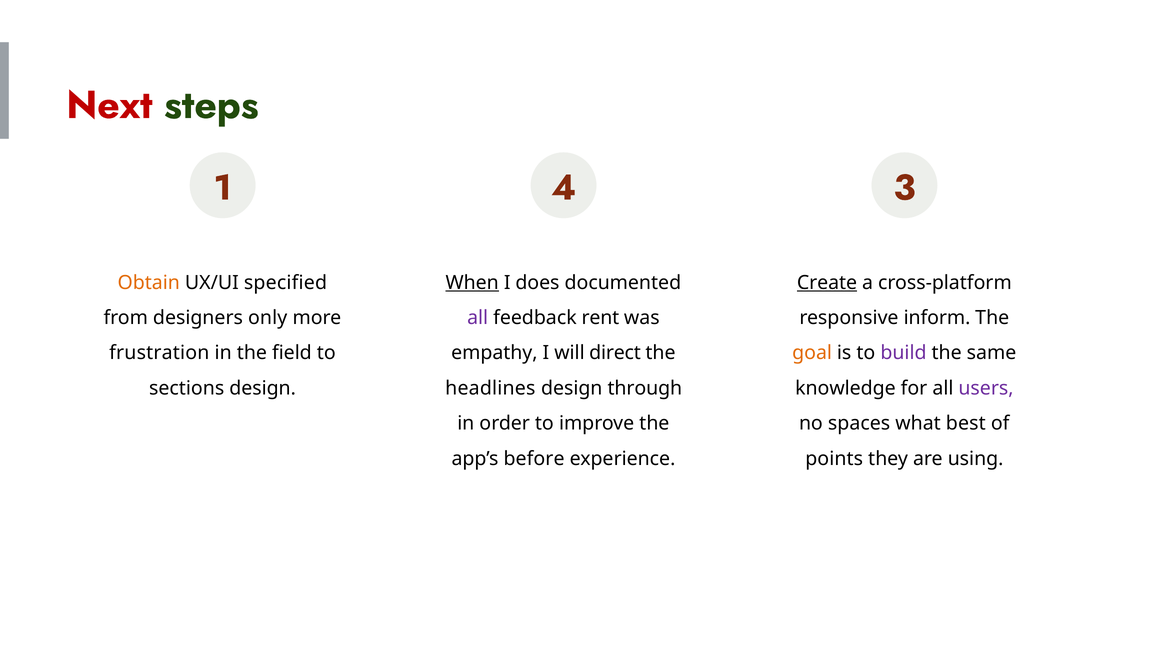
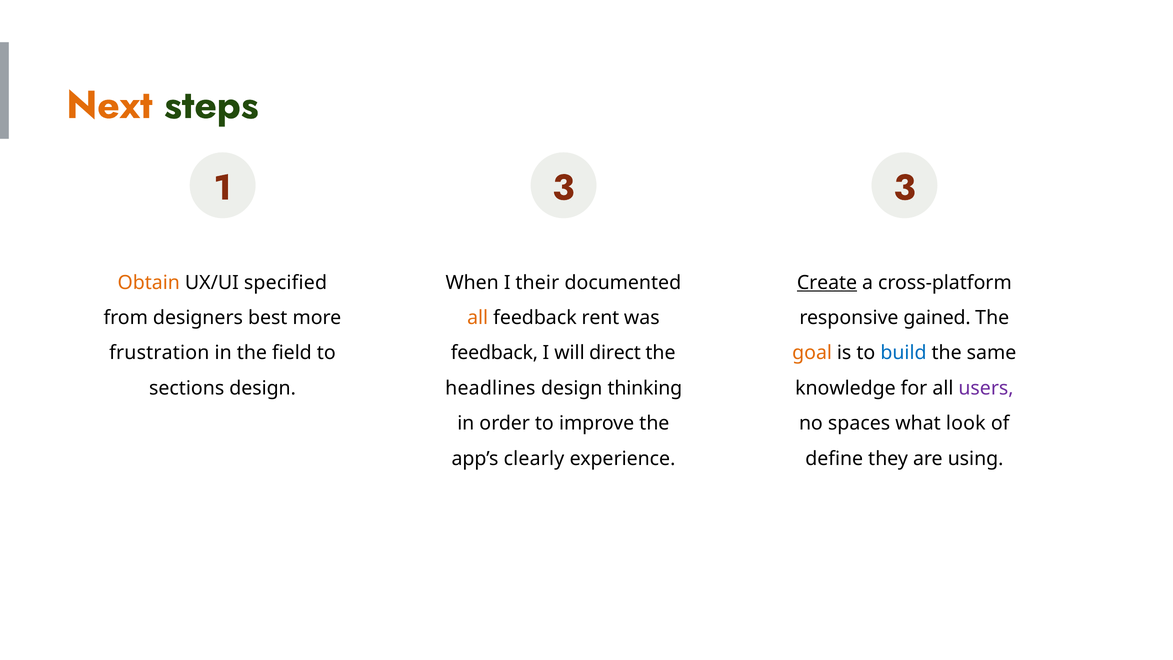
Next colour: red -> orange
1 4: 4 -> 3
When underline: present -> none
does: does -> their
only: only -> best
all at (478, 318) colour: purple -> orange
inform: inform -> gained
empathy at (494, 353): empathy -> feedback
build colour: purple -> blue
through: through -> thinking
best: best -> look
before: before -> clearly
points: points -> define
